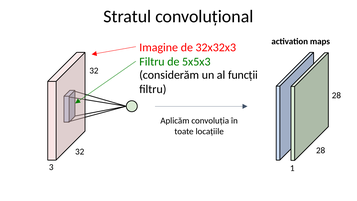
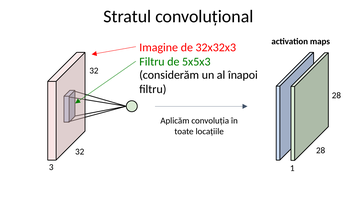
funcții: funcții -> înapoi
